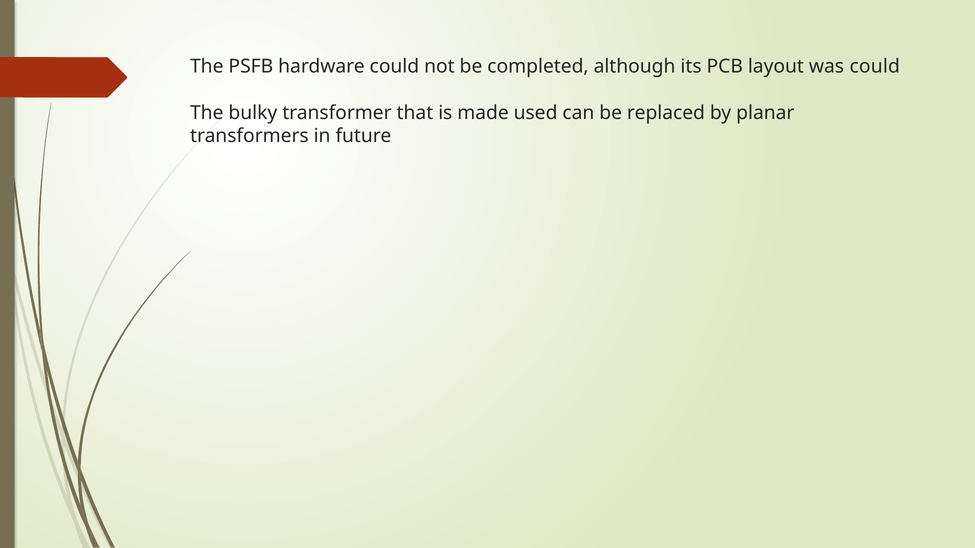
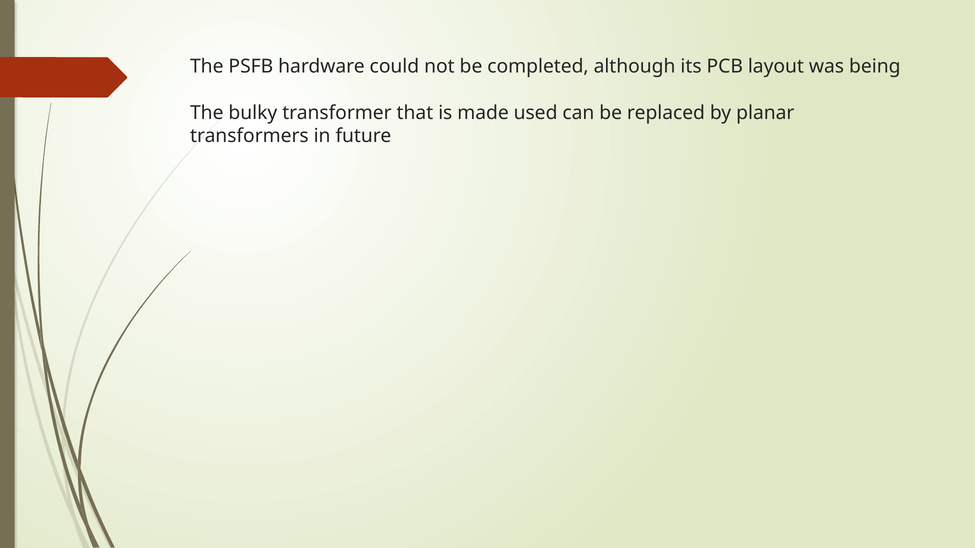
was could: could -> being
